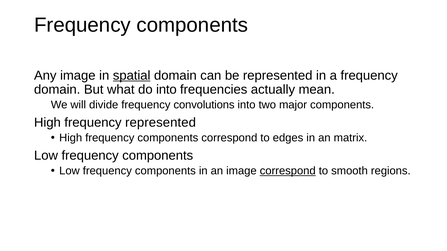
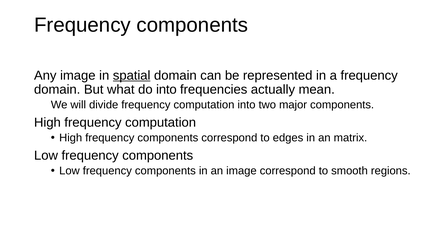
divide frequency convolutions: convolutions -> computation
High frequency represented: represented -> computation
correspond at (288, 171) underline: present -> none
